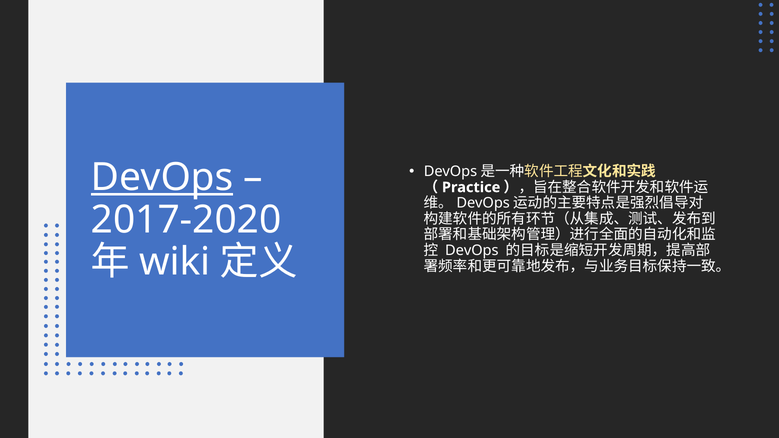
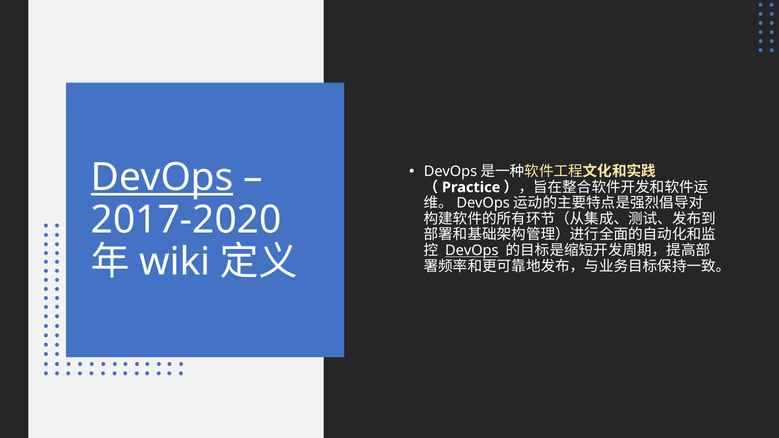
DevOps at (472, 251) underline: none -> present
